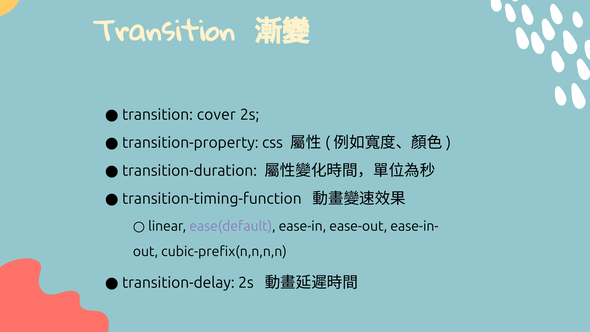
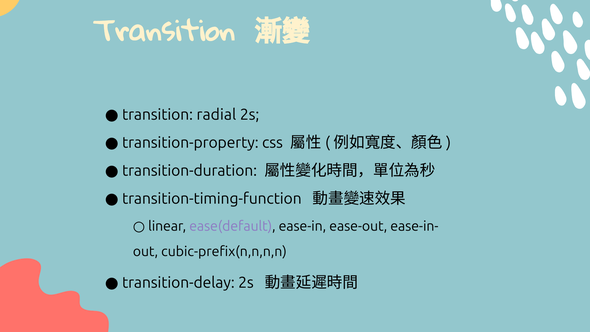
cover: cover -> radial
